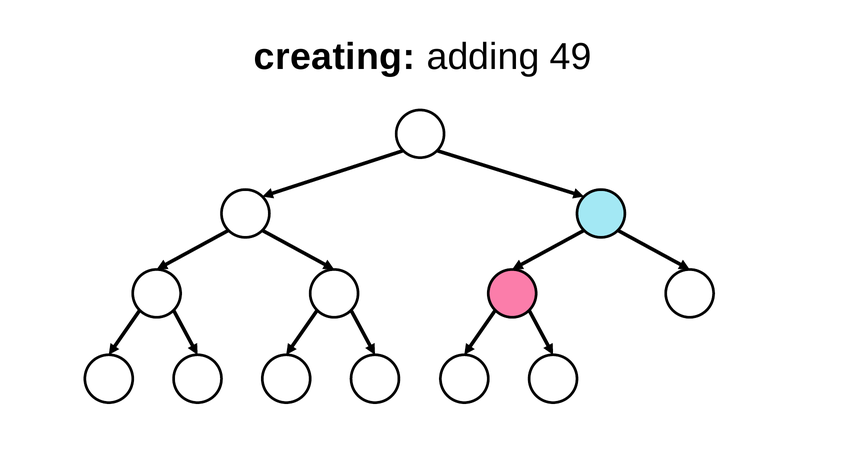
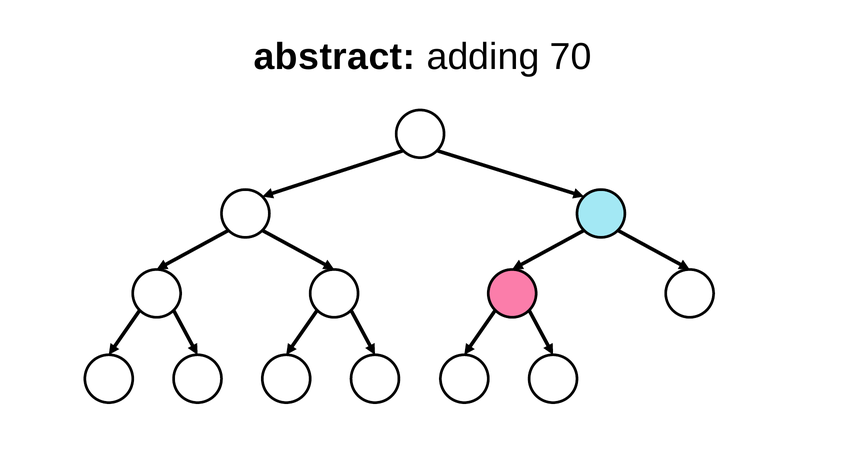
creating: creating -> abstract
49: 49 -> 70
